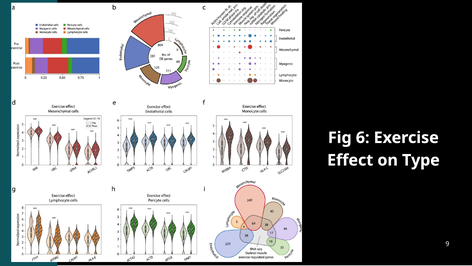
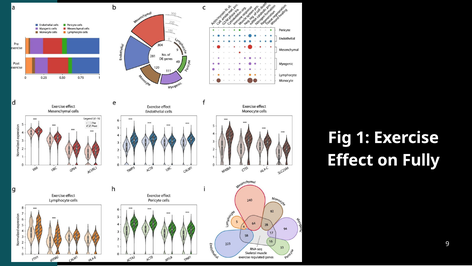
6: 6 -> 1
Type: Type -> Fully
